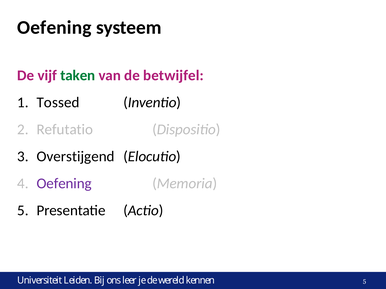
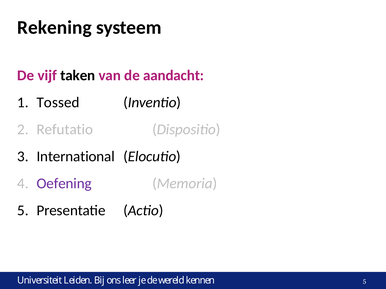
Oefening at (54, 28): Oefening -> Rekening
taken colour: green -> black
betwijfel: betwijfel -> aandacht
Overstijgend: Overstijgend -> International
